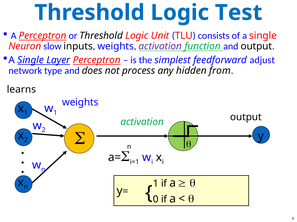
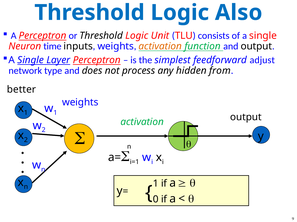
Test: Test -> Also
slow: slow -> time
activation at (160, 46) colour: purple -> orange
learns: learns -> better
